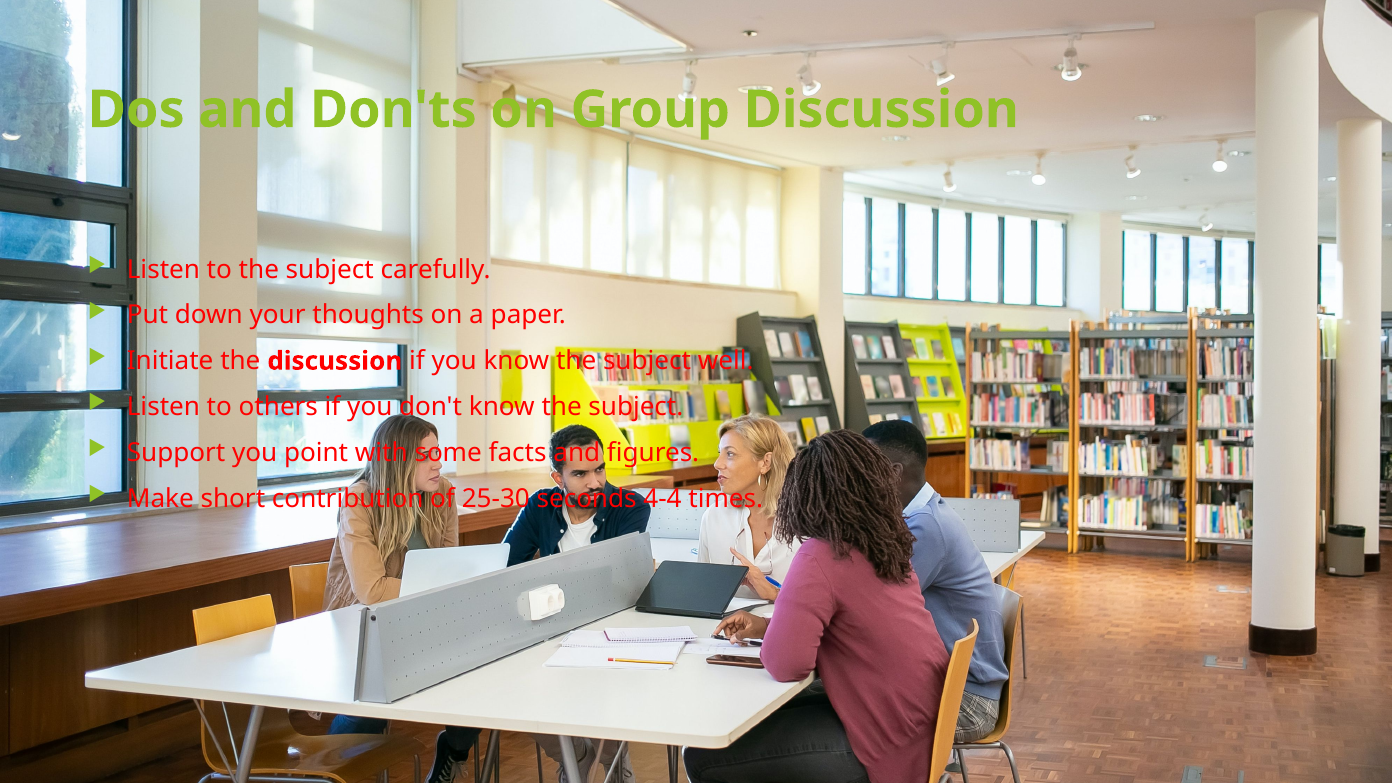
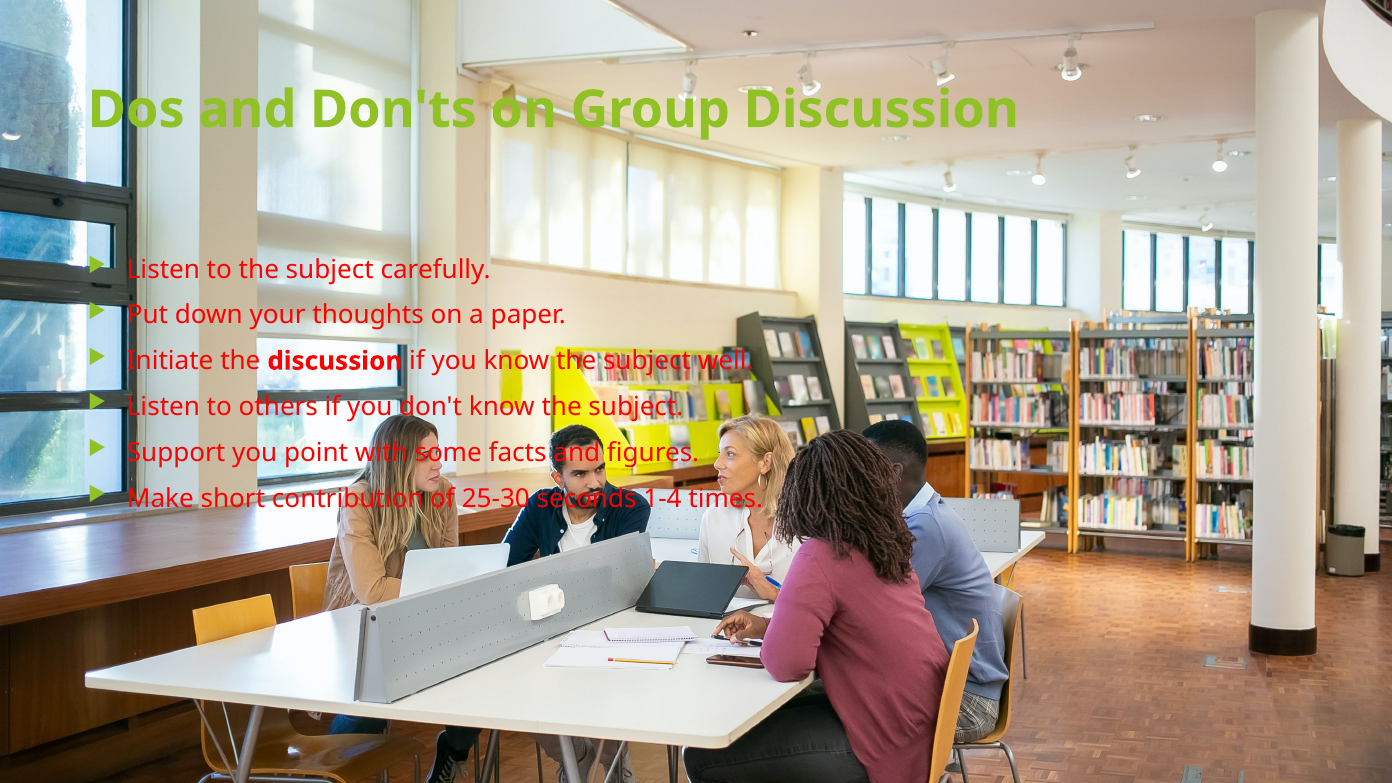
4-4: 4-4 -> 1-4
